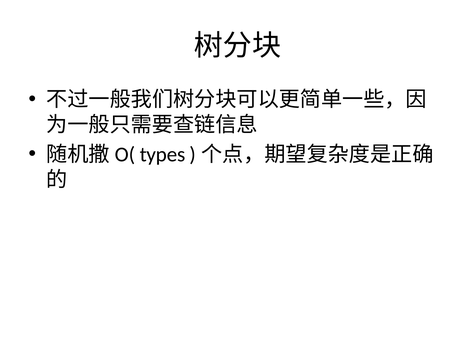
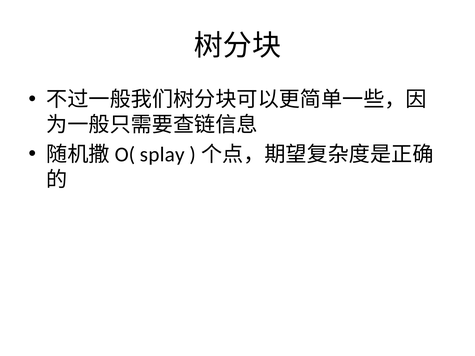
types: types -> splay
